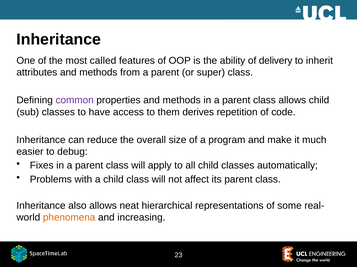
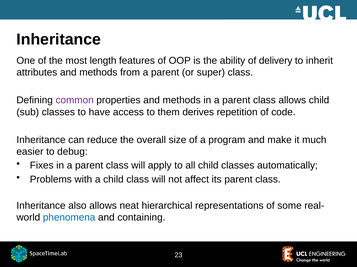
called: called -> length
phenomena colour: orange -> blue
increasing: increasing -> containing
